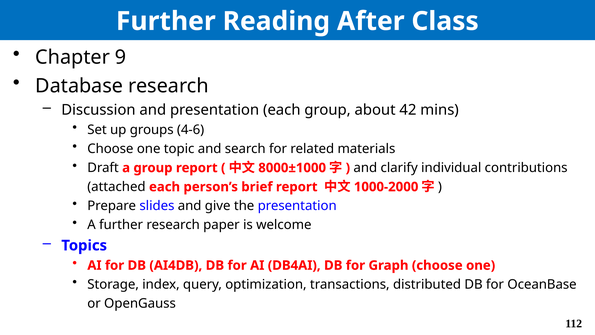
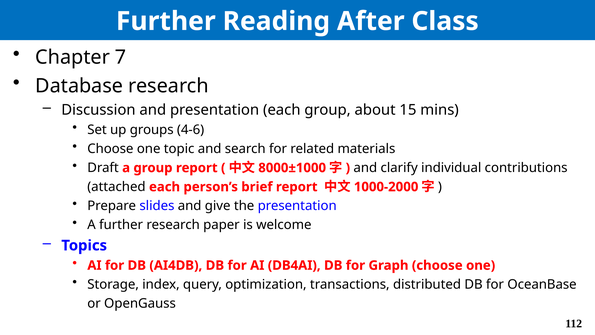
9: 9 -> 7
42: 42 -> 15
